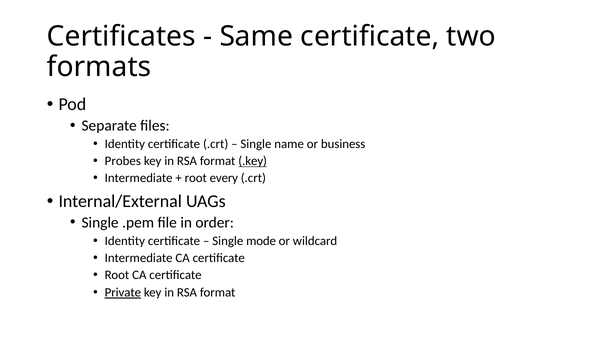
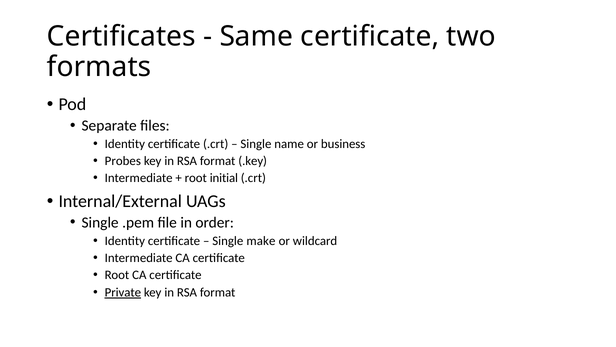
.key underline: present -> none
every: every -> initial
mode: mode -> make
